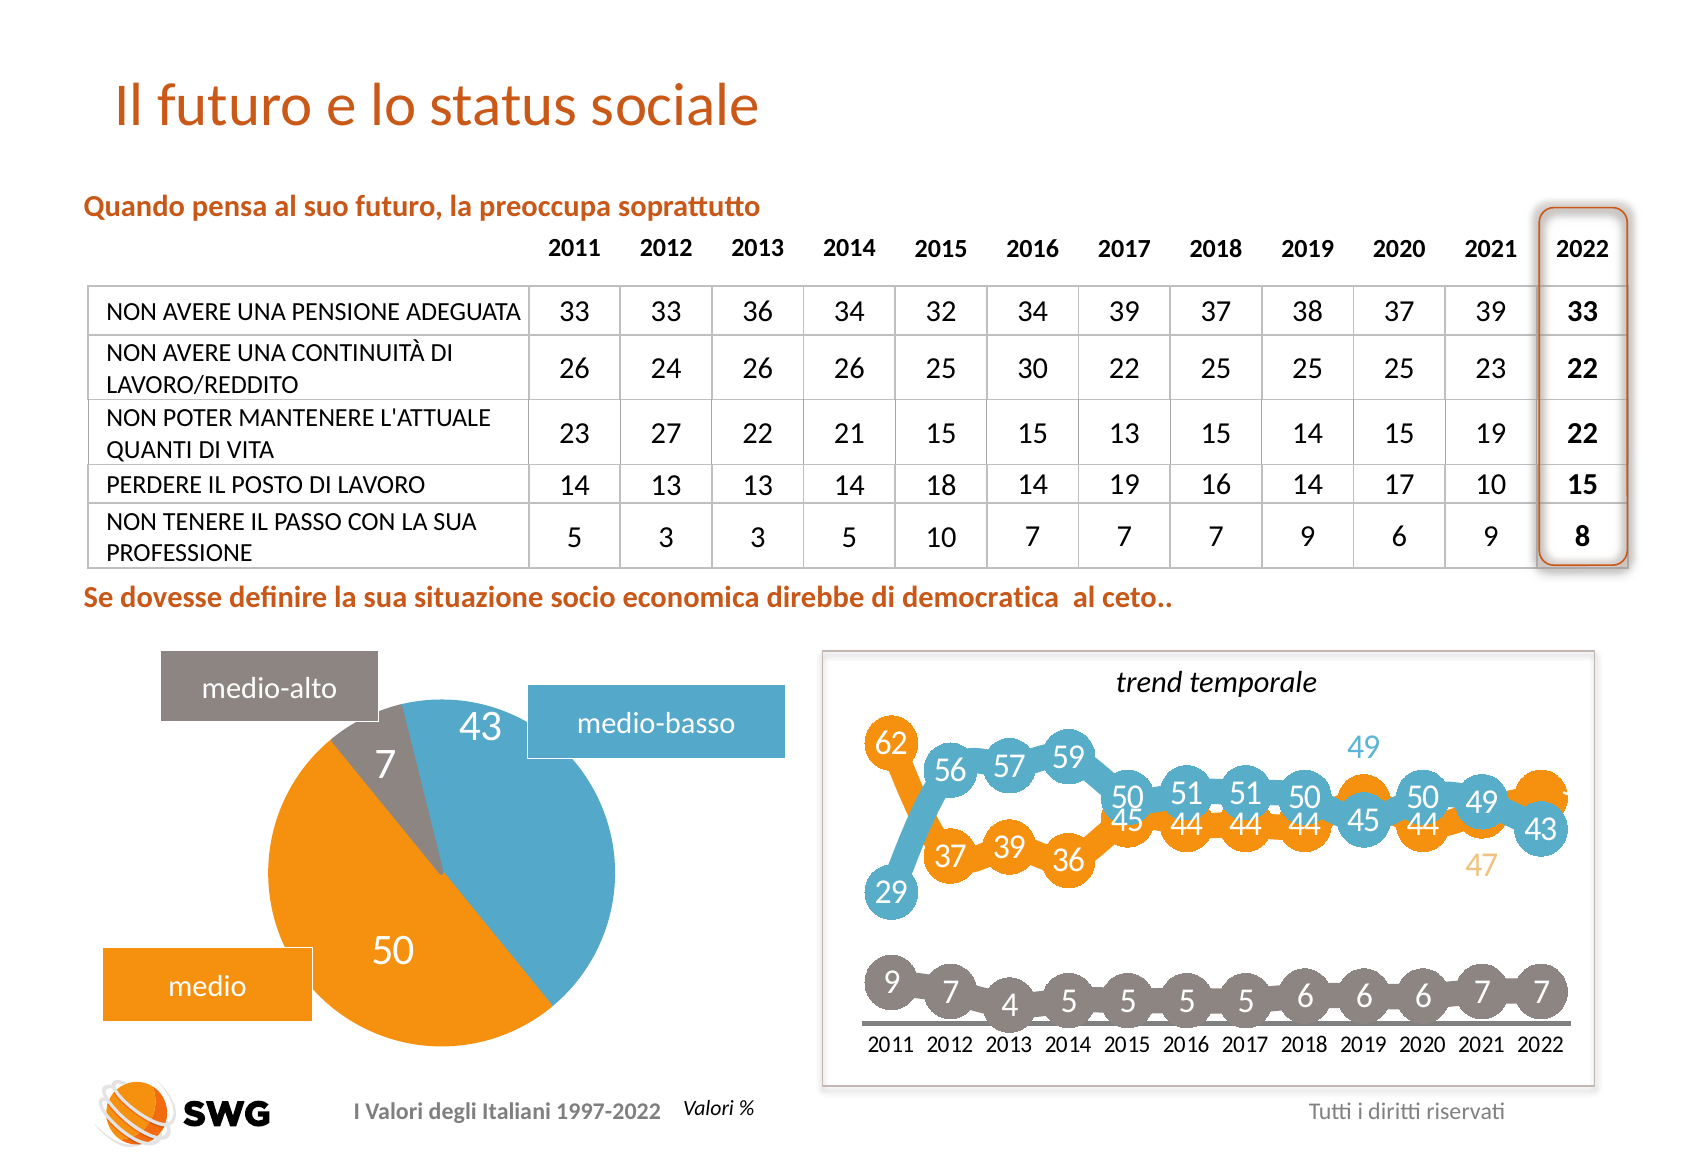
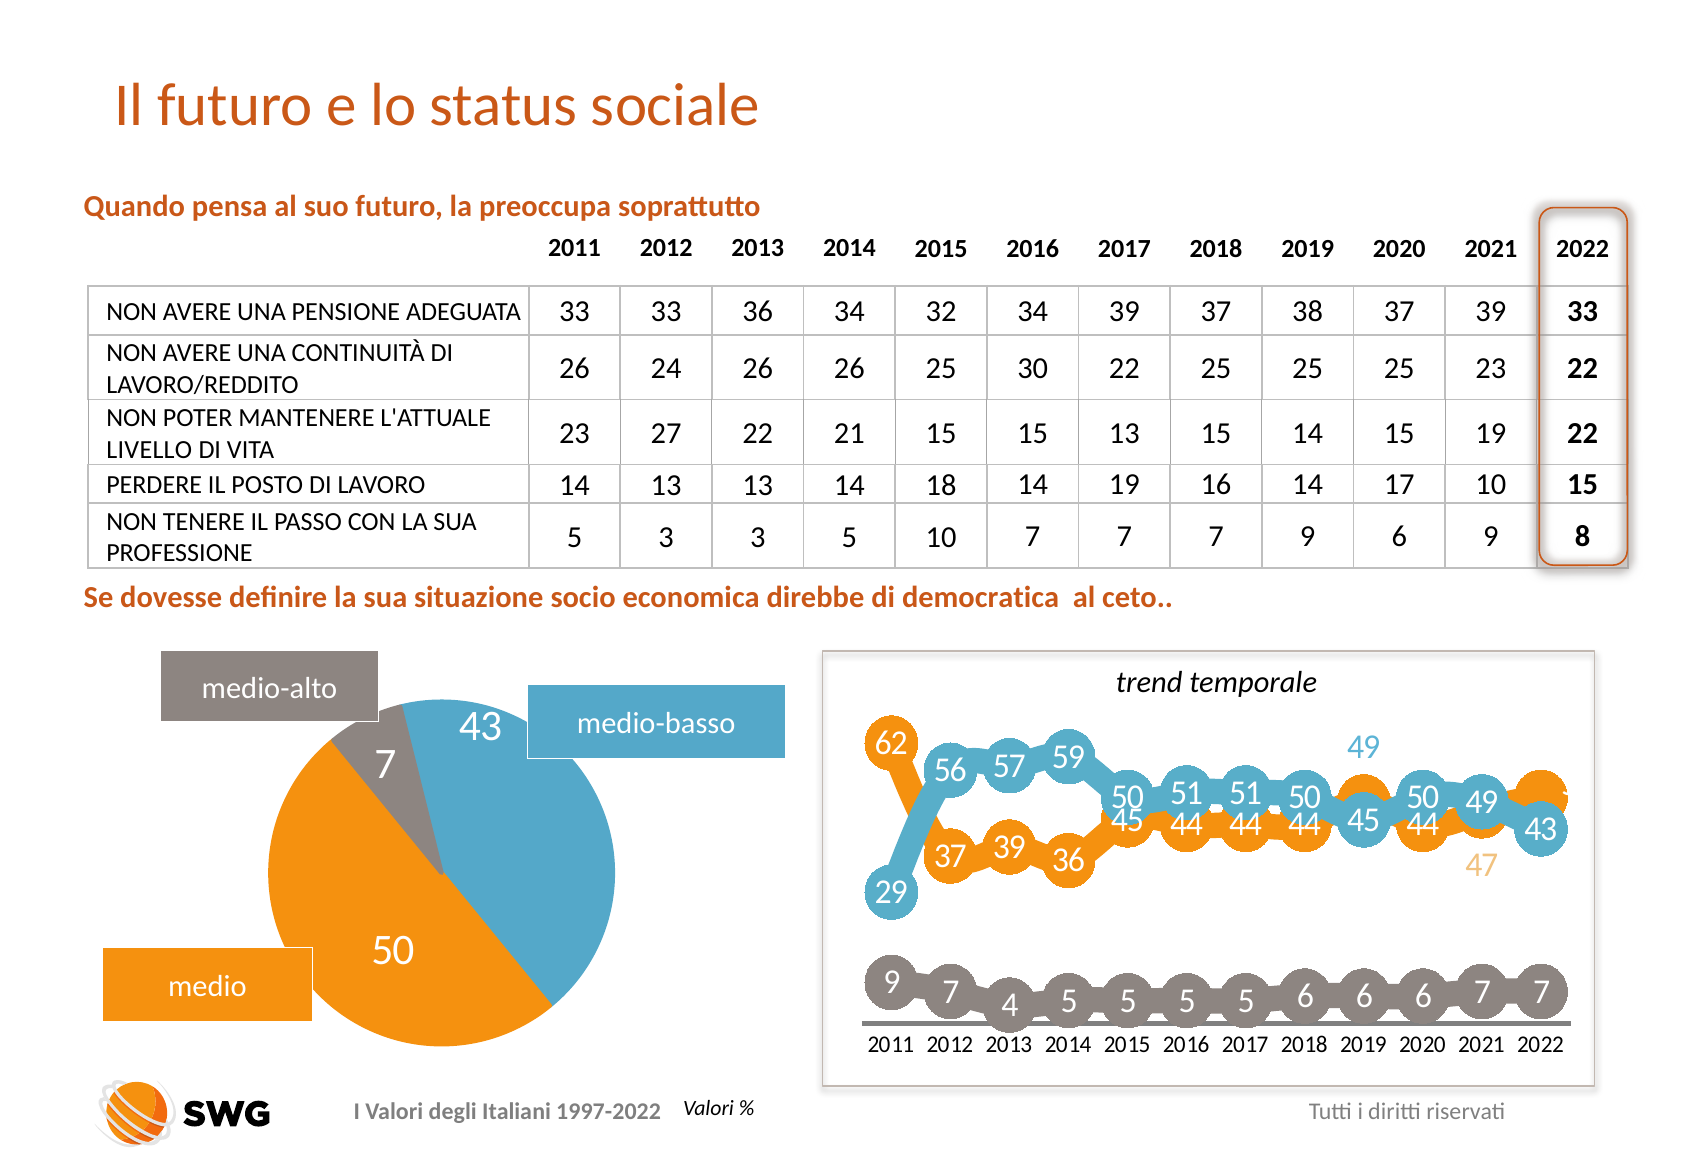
QUANTI: QUANTI -> LIVELLO
